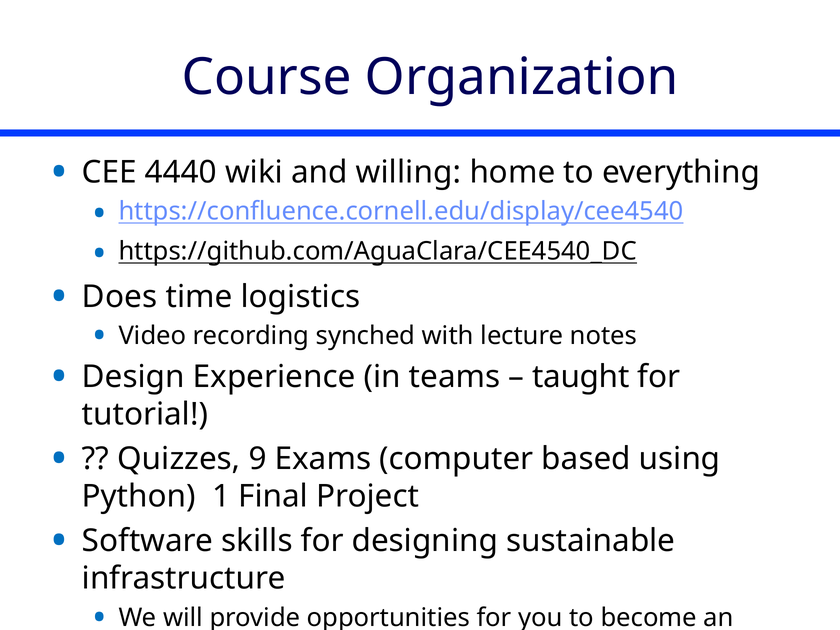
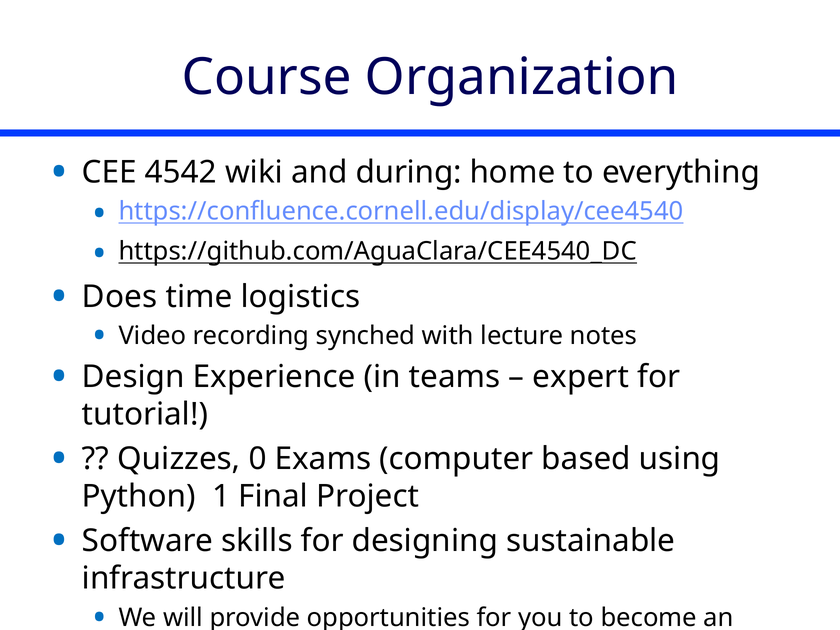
4440: 4440 -> 4542
willing: willing -> during
taught at (581, 377): taught -> expert
9: 9 -> 0
